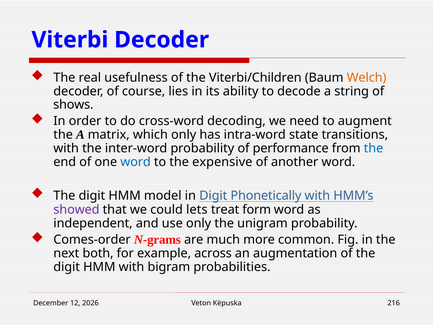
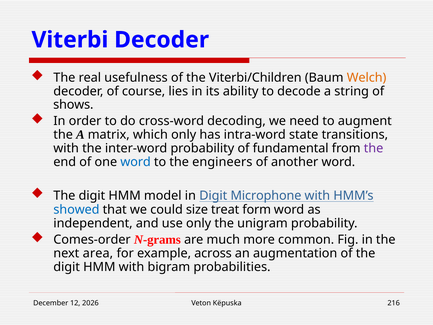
performance: performance -> fundamental
the at (374, 148) colour: blue -> purple
expensive: expensive -> engineers
Phonetically: Phonetically -> Microphone
showed colour: purple -> blue
lets: lets -> size
both: both -> area
